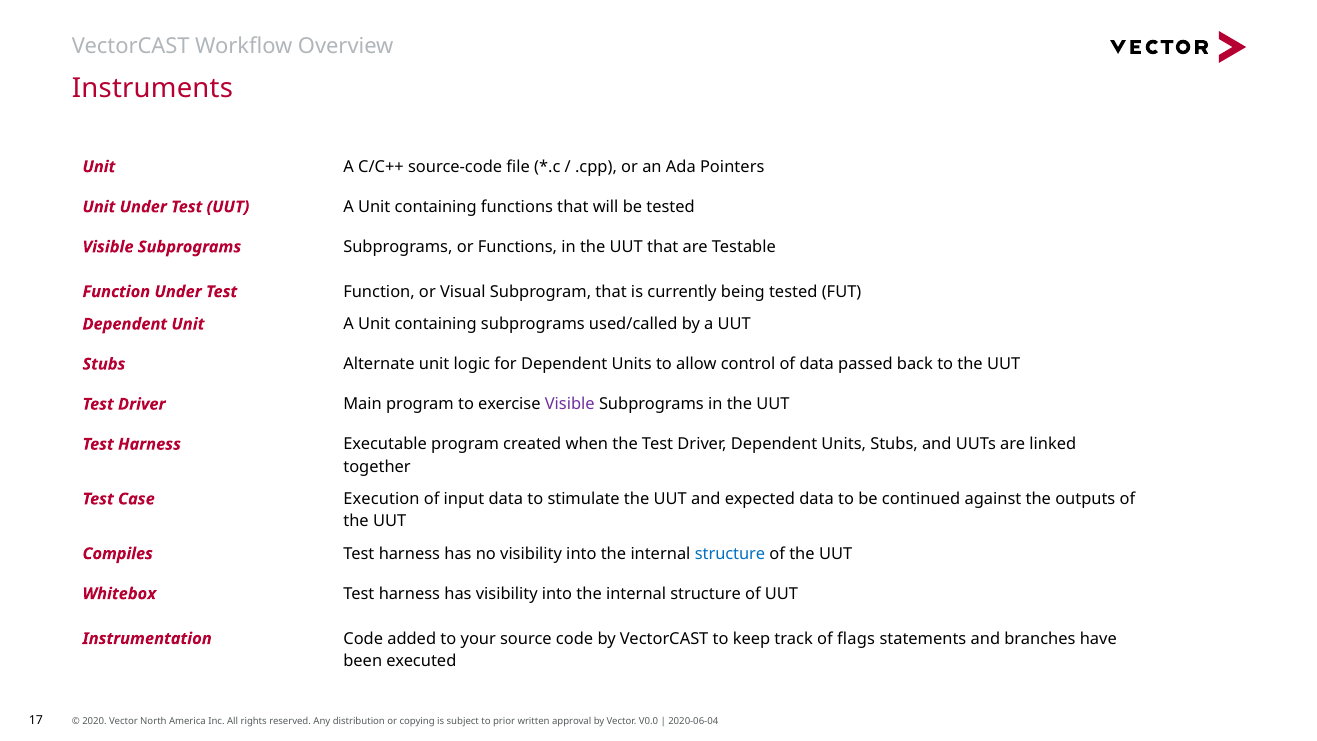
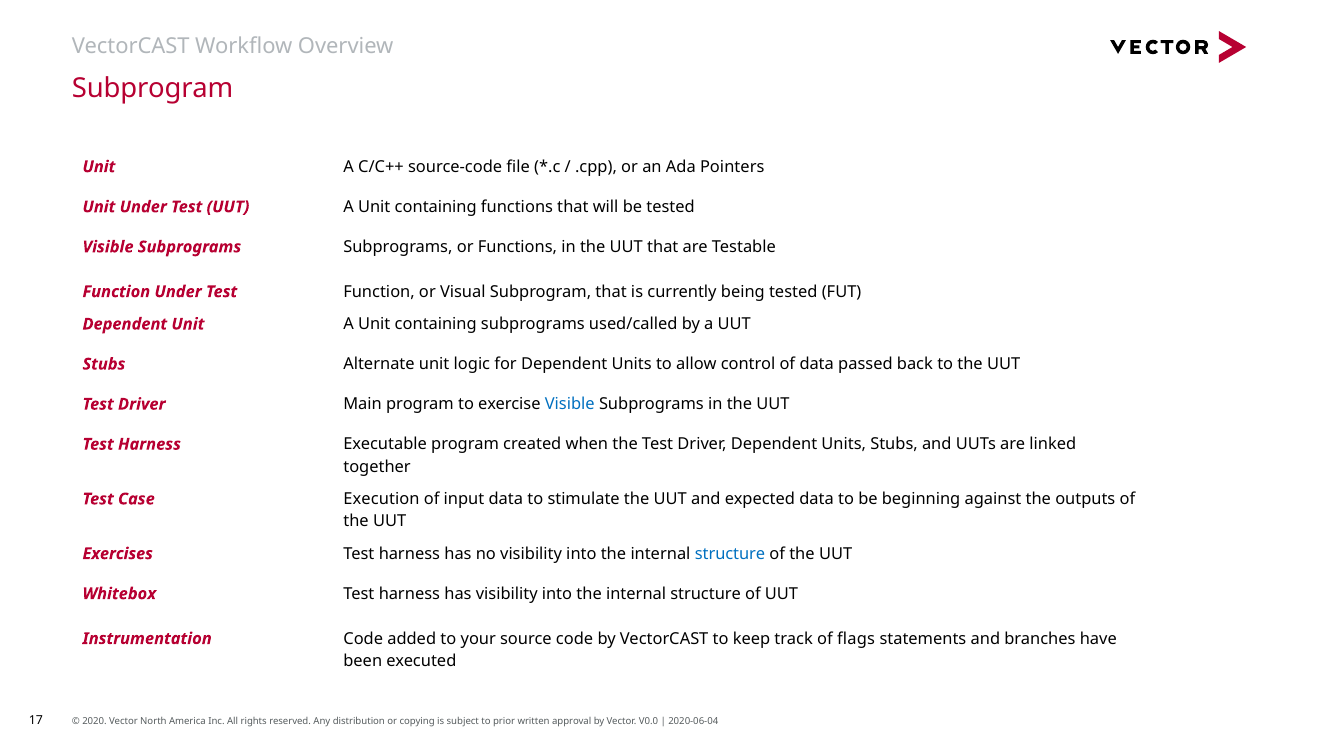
Instruments at (152, 88): Instruments -> Subprogram
Visible at (570, 404) colour: purple -> blue
continued: continued -> beginning
Compiles: Compiles -> Exercises
